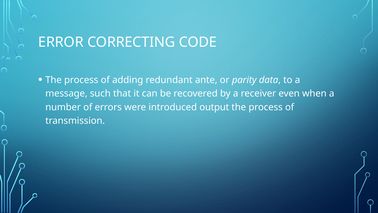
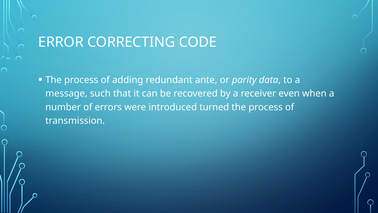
output: output -> turned
